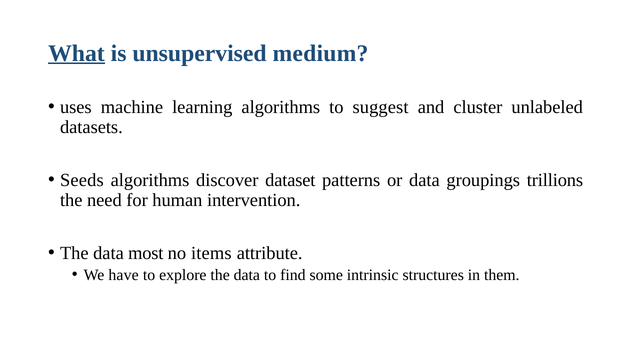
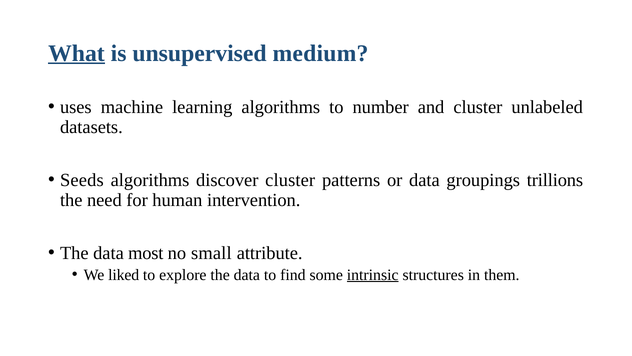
suggest: suggest -> number
discover dataset: dataset -> cluster
items: items -> small
have: have -> liked
intrinsic underline: none -> present
